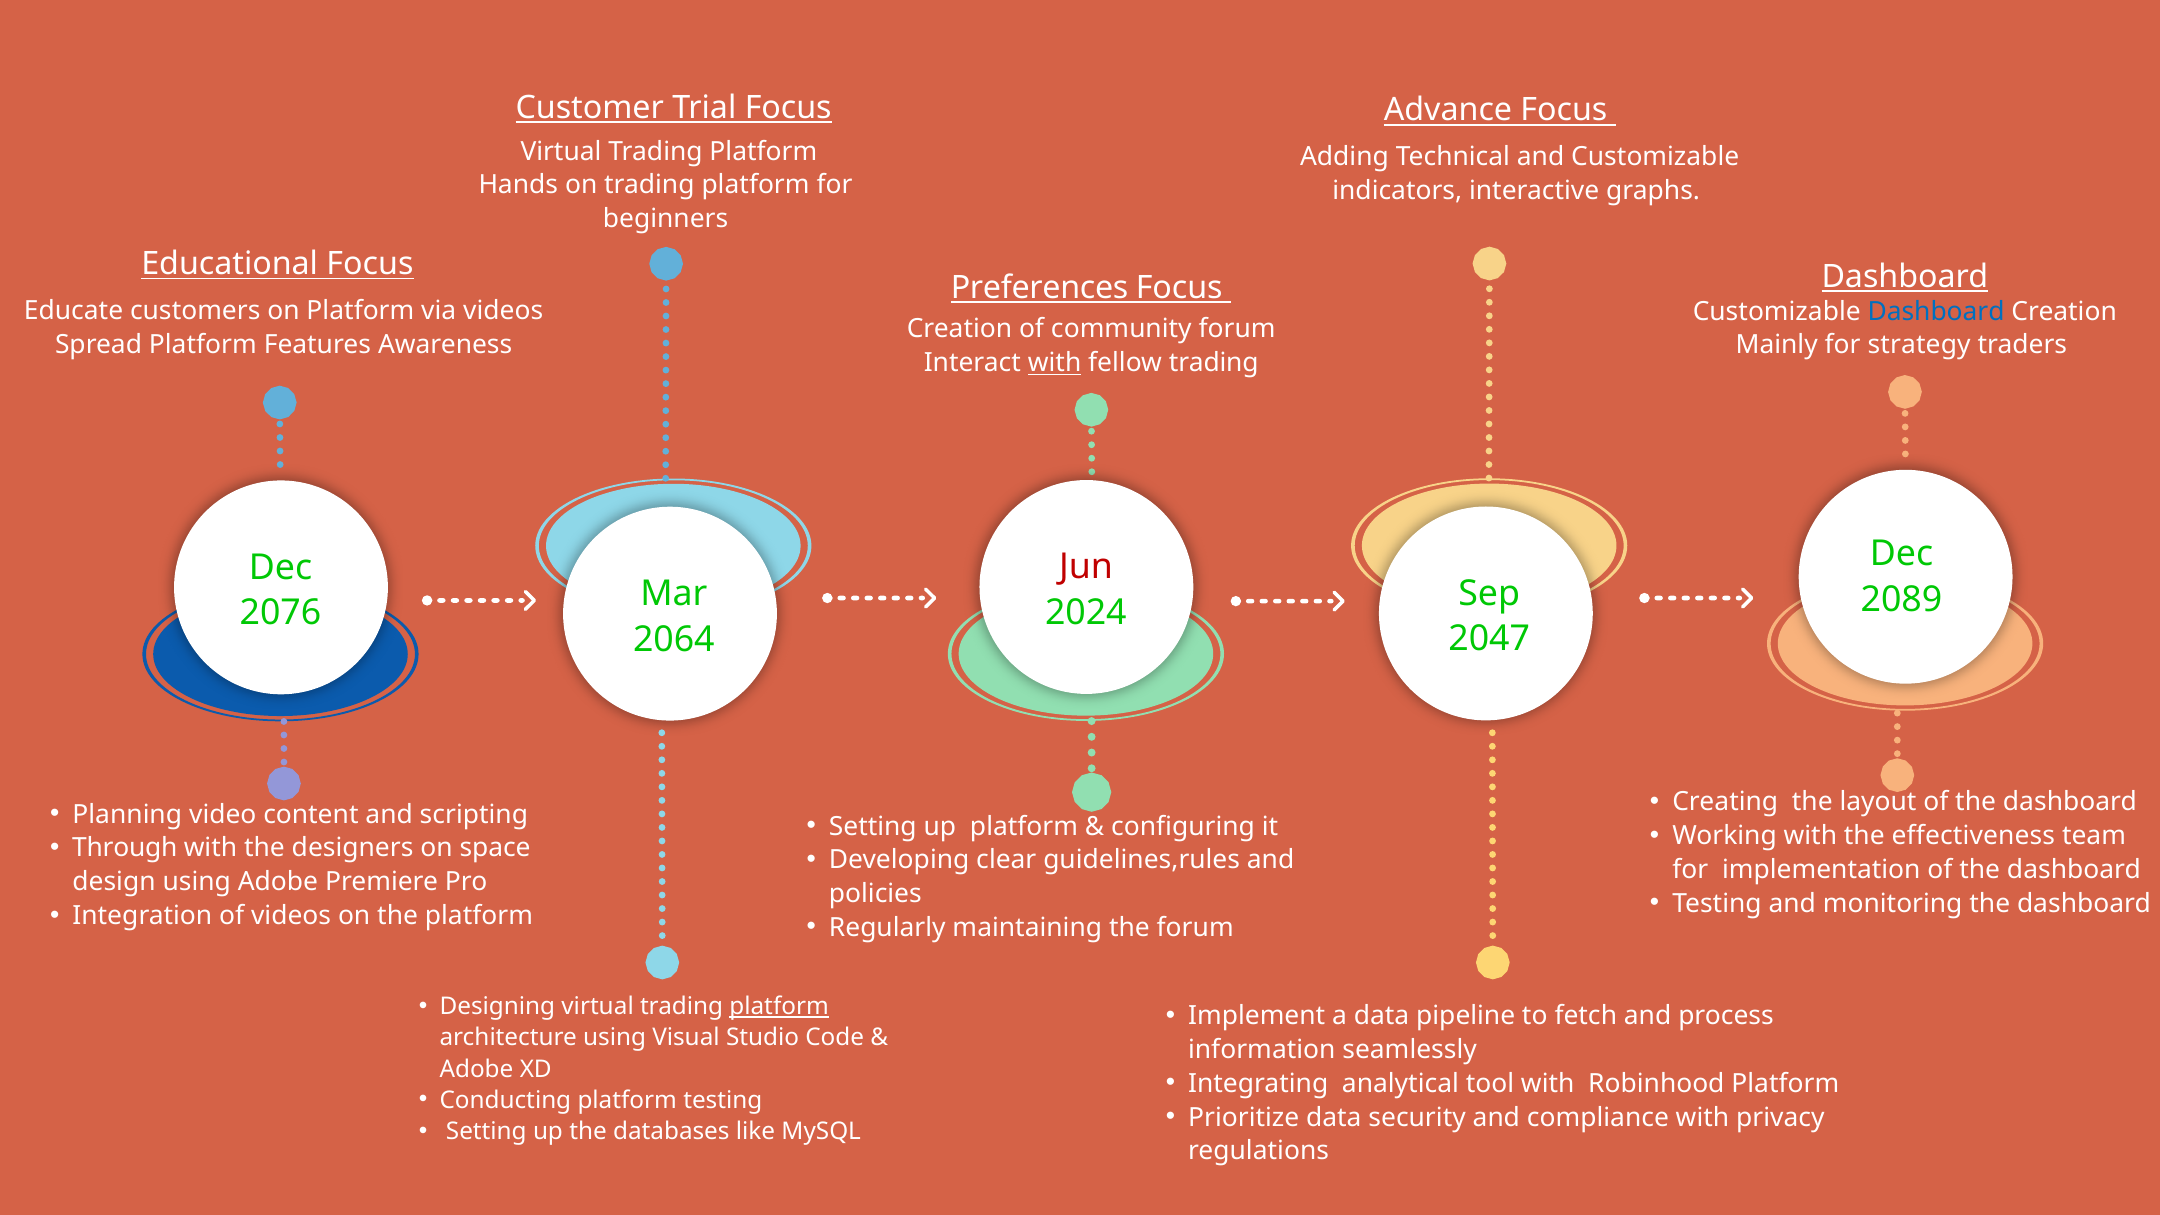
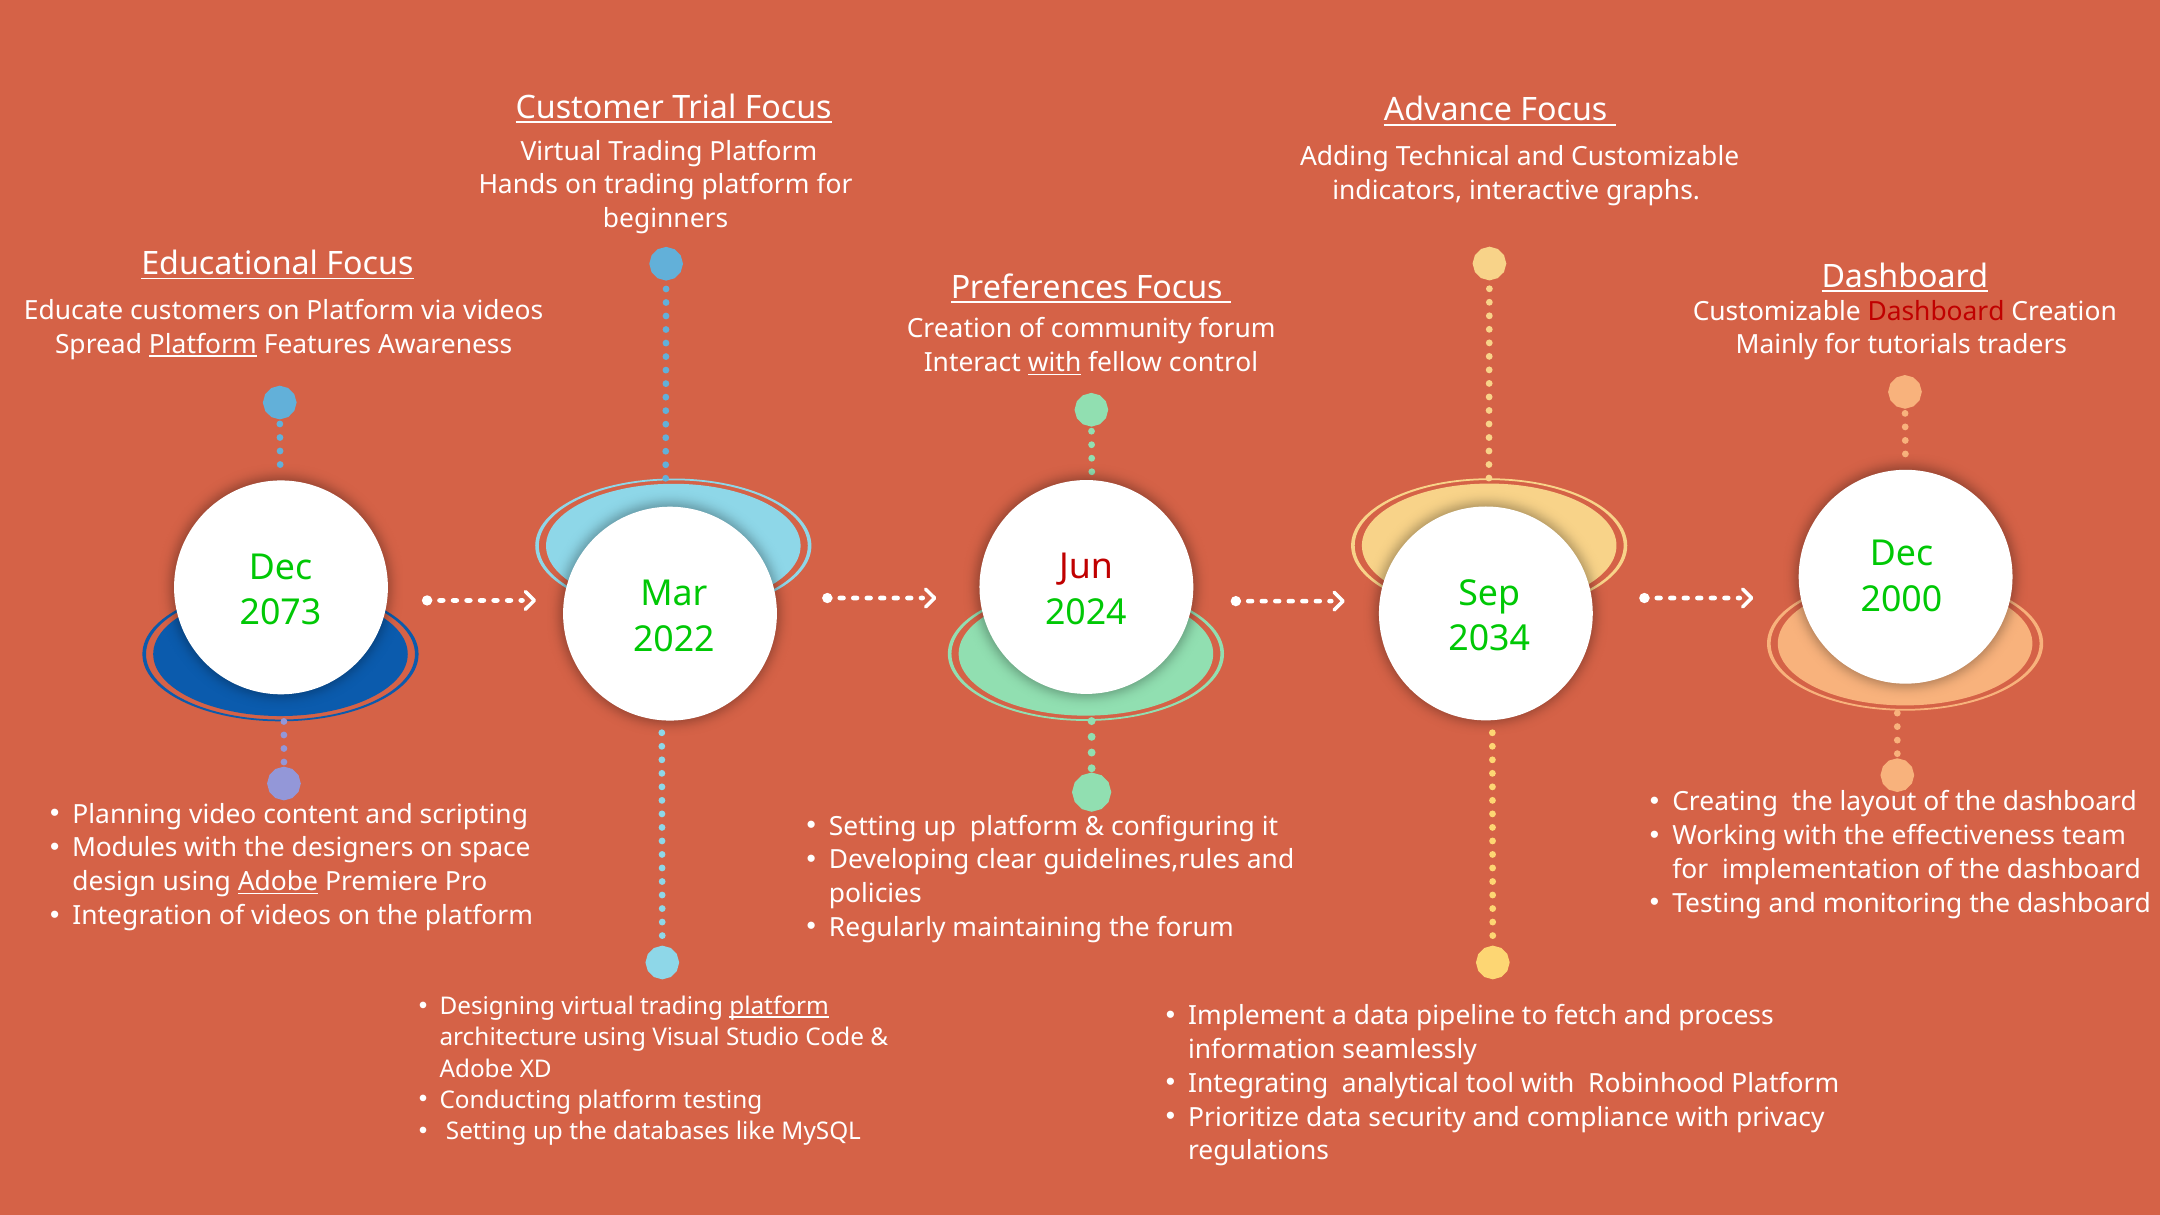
Dashboard at (1936, 311) colour: blue -> red
Platform at (203, 345) underline: none -> present
strategy: strategy -> tutorials
fellow trading: trading -> control
2089: 2089 -> 2000
2076: 2076 -> 2073
2047: 2047 -> 2034
2064: 2064 -> 2022
Through: Through -> Modules
Adobe at (278, 882) underline: none -> present
